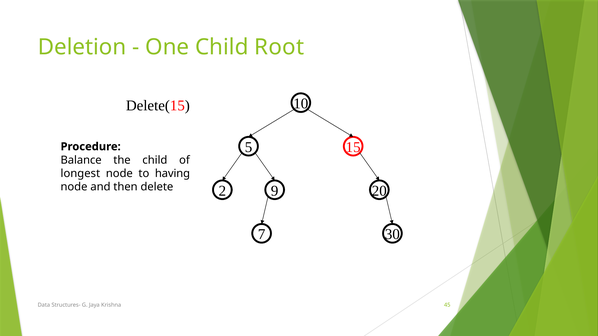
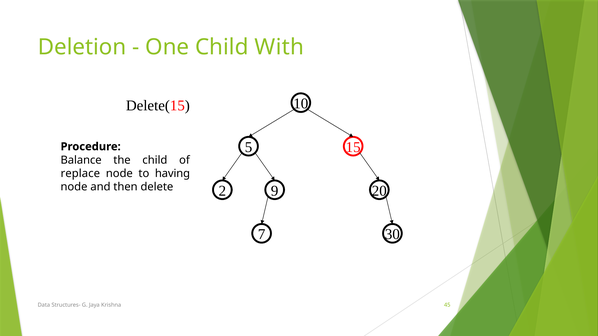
Root: Root -> With
longest: longest -> replace
